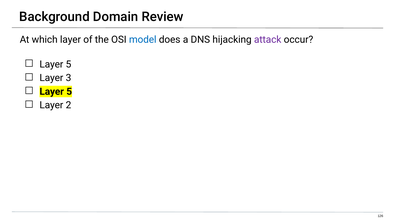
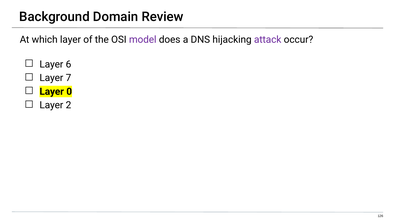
model colour: blue -> purple
5 at (68, 64): 5 -> 6
3: 3 -> 7
5 at (69, 92): 5 -> 0
